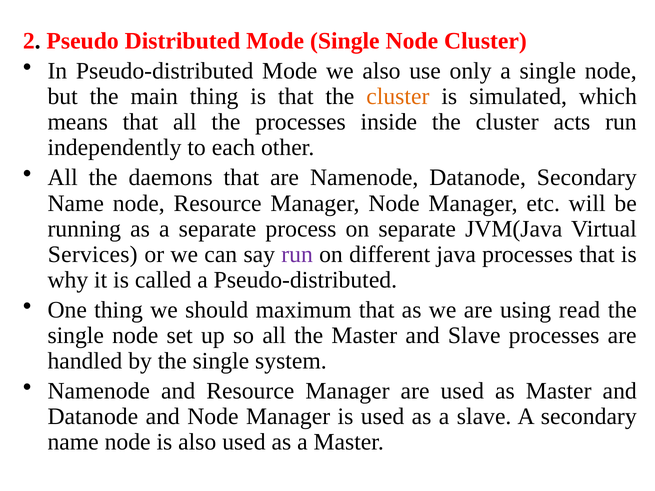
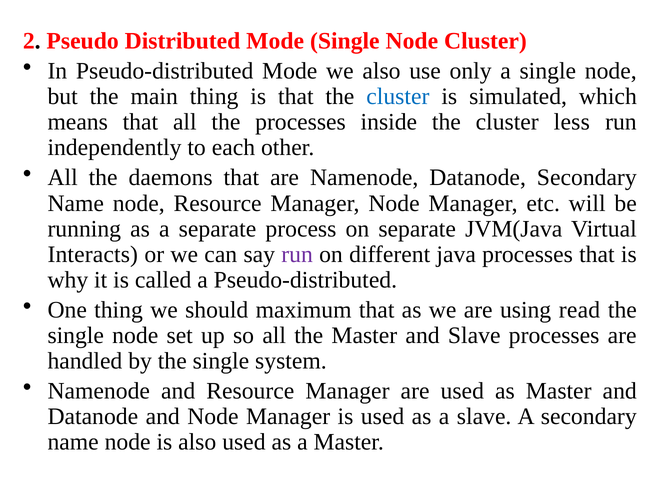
cluster at (398, 97) colour: orange -> blue
acts: acts -> less
Services: Services -> Interacts
